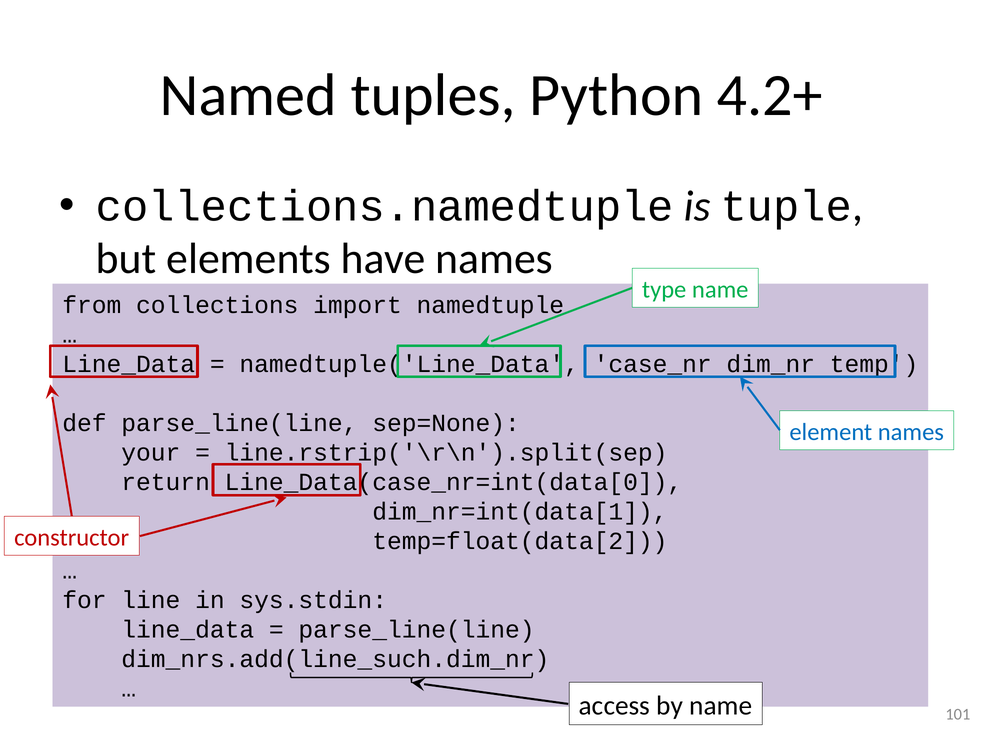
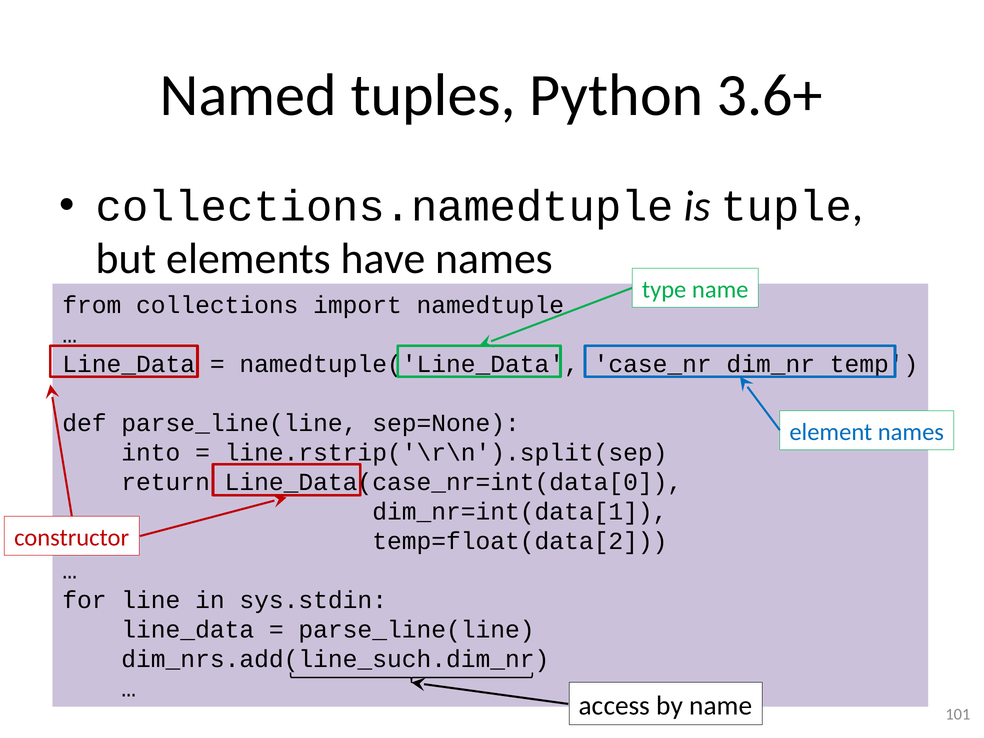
4.2+: 4.2+ -> 3.6+
your: your -> into
